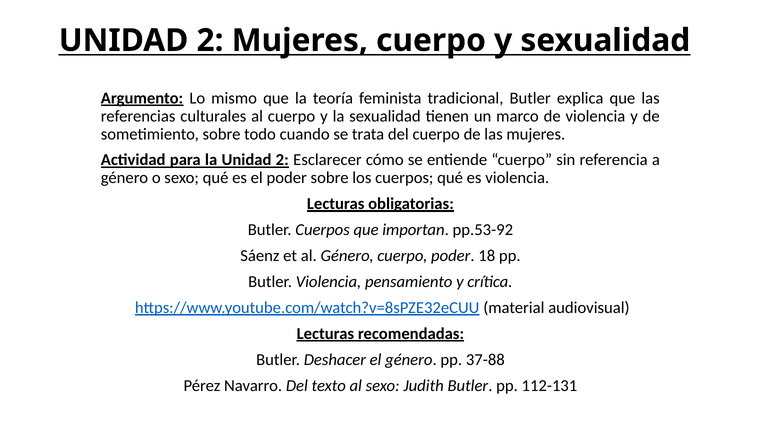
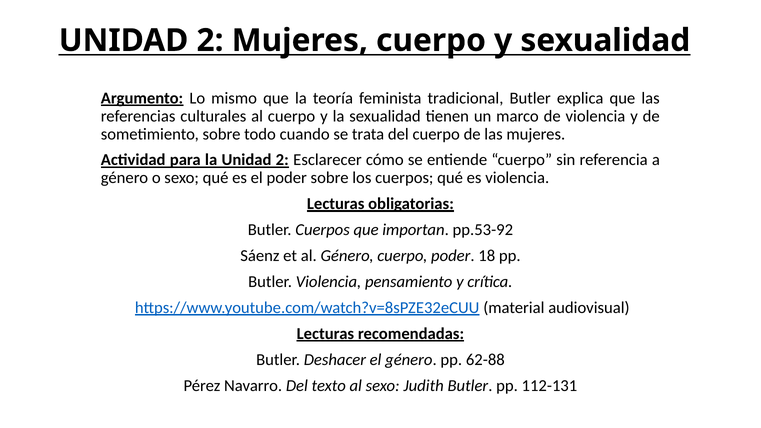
37-88: 37-88 -> 62-88
